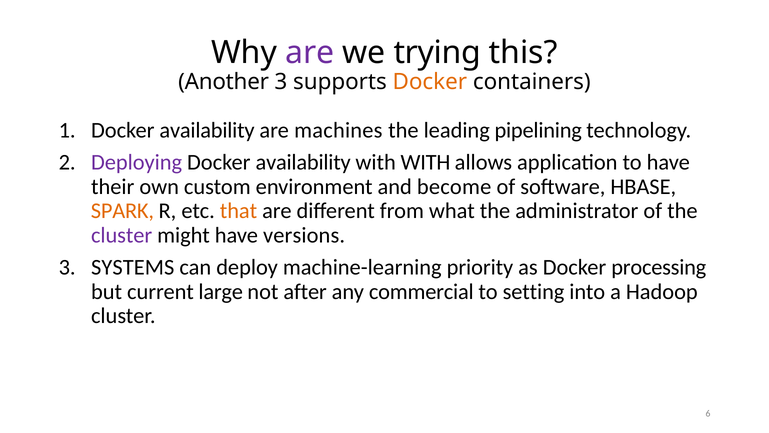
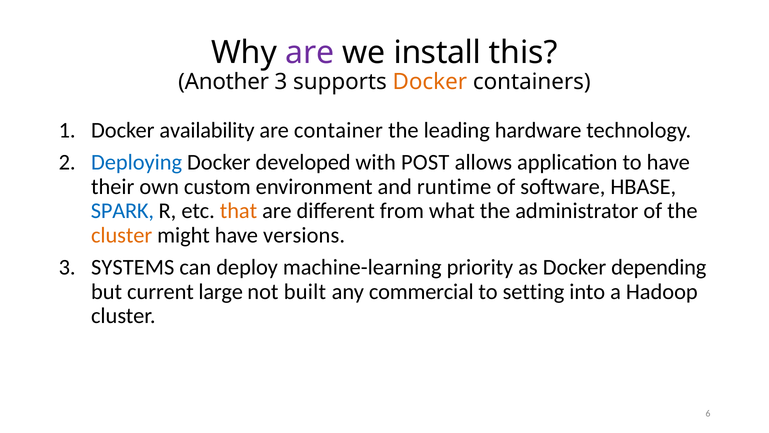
trying: trying -> install
machines: machines -> container
pipelining: pipelining -> hardware
Deploying colour: purple -> blue
availability at (303, 162): availability -> developed
with WITH: WITH -> POST
become: become -> runtime
SPARK colour: orange -> blue
cluster at (122, 235) colour: purple -> orange
processing: processing -> depending
after: after -> built
